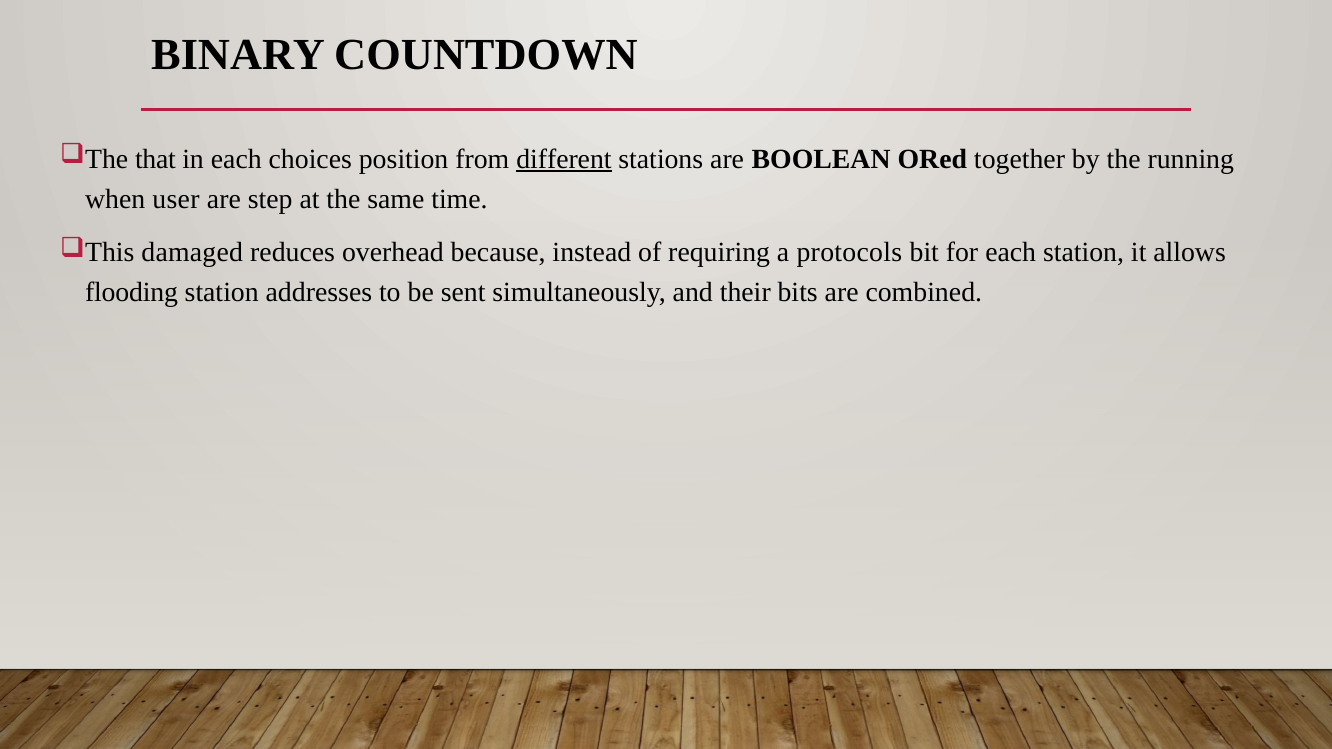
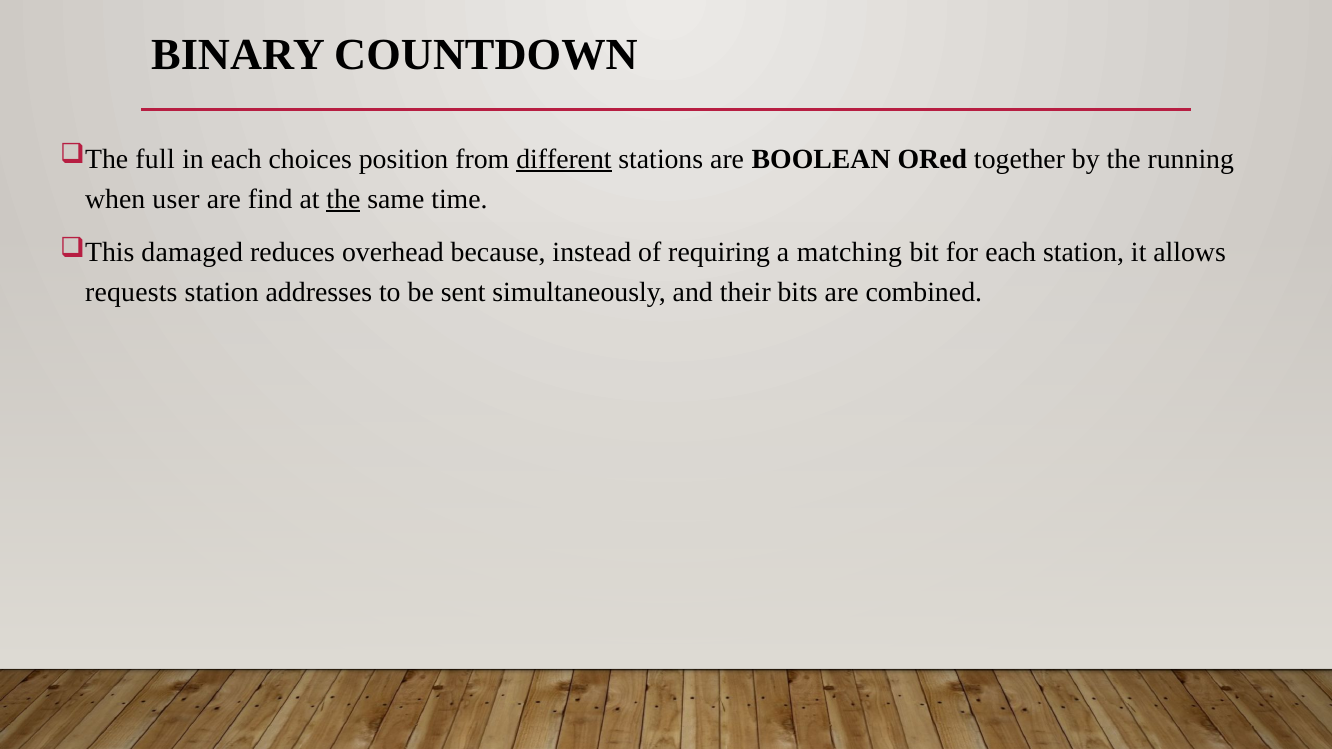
that: that -> full
step: step -> find
the at (343, 199) underline: none -> present
protocols: protocols -> matching
flooding: flooding -> requests
